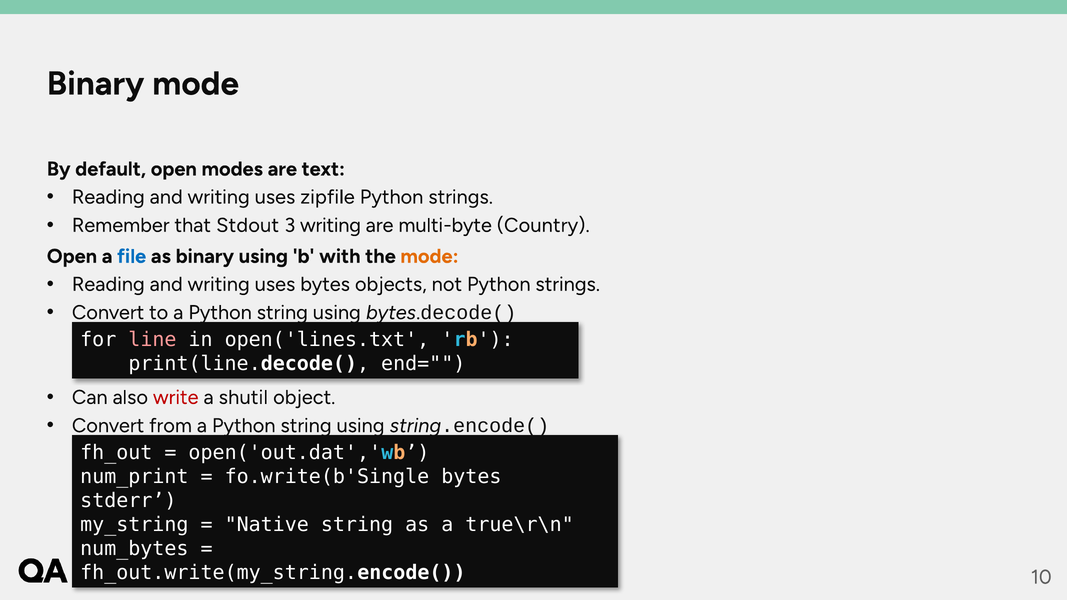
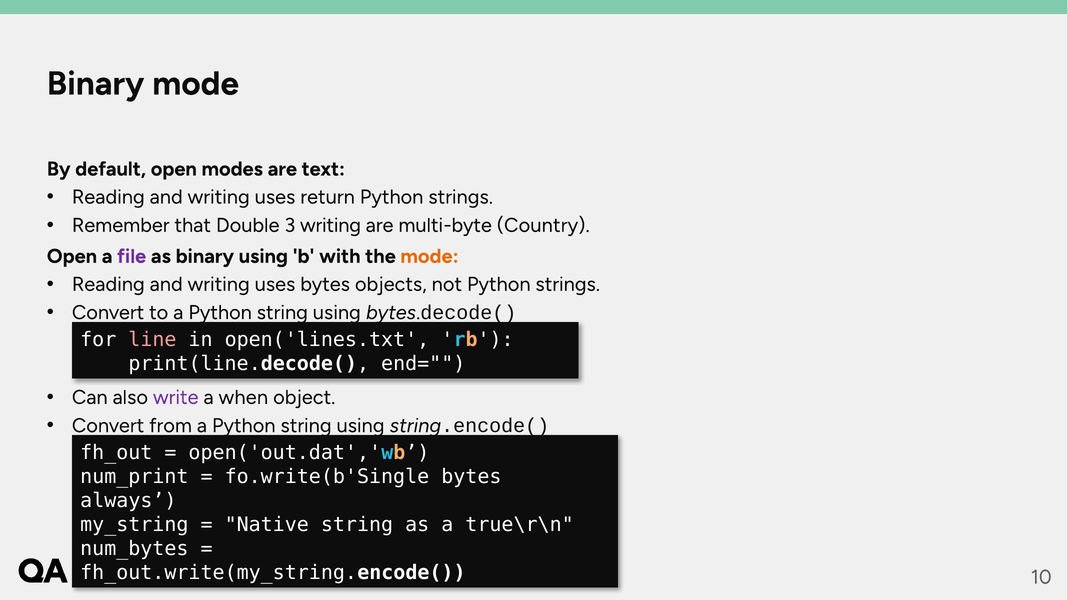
zipfile: zipfile -> return
Stdout: Stdout -> Double
file colour: blue -> purple
write colour: red -> purple
shutil: shutil -> when
stderr: stderr -> always
